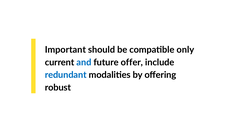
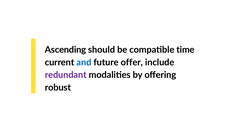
Important: Important -> Ascending
only: only -> time
redundant colour: blue -> purple
